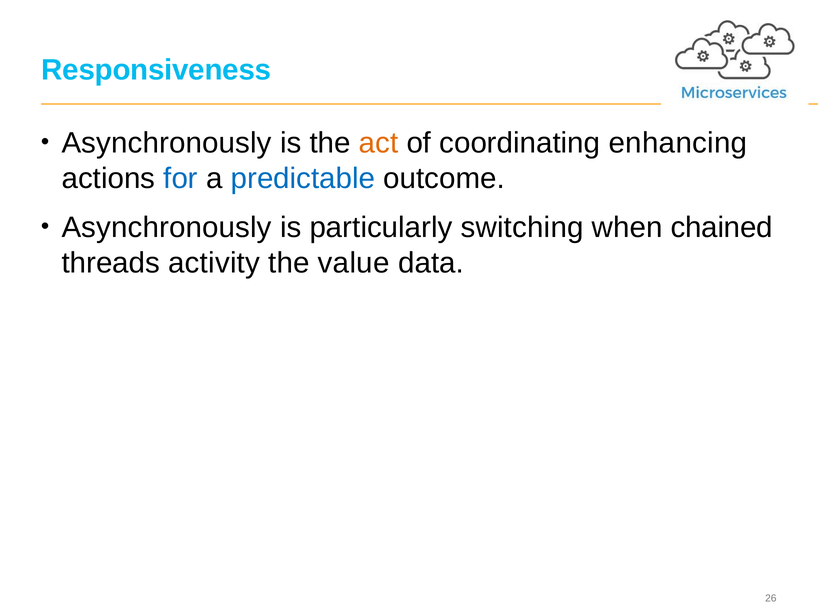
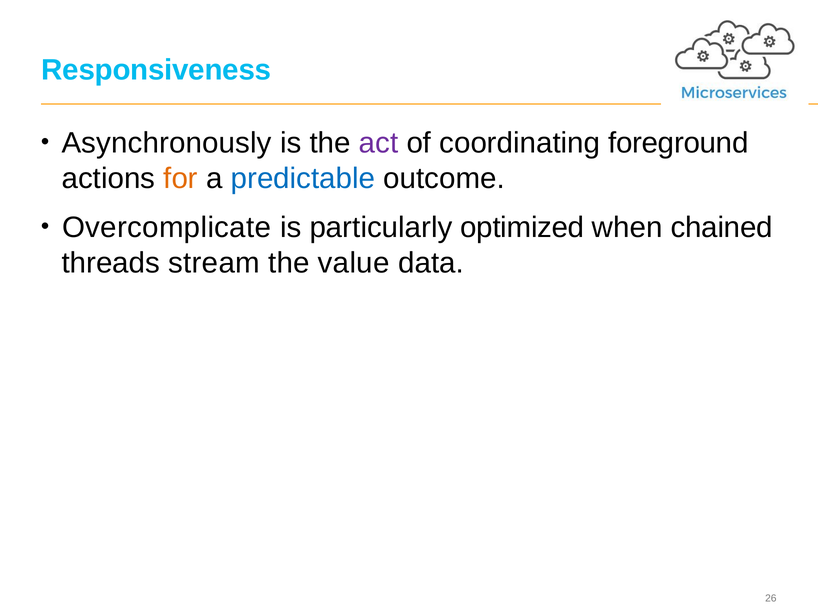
act colour: orange -> purple
enhancing: enhancing -> foreground
for colour: blue -> orange
Asynchronously at (167, 228): Asynchronously -> Overcomplicate
switching: switching -> optimized
activity: activity -> stream
